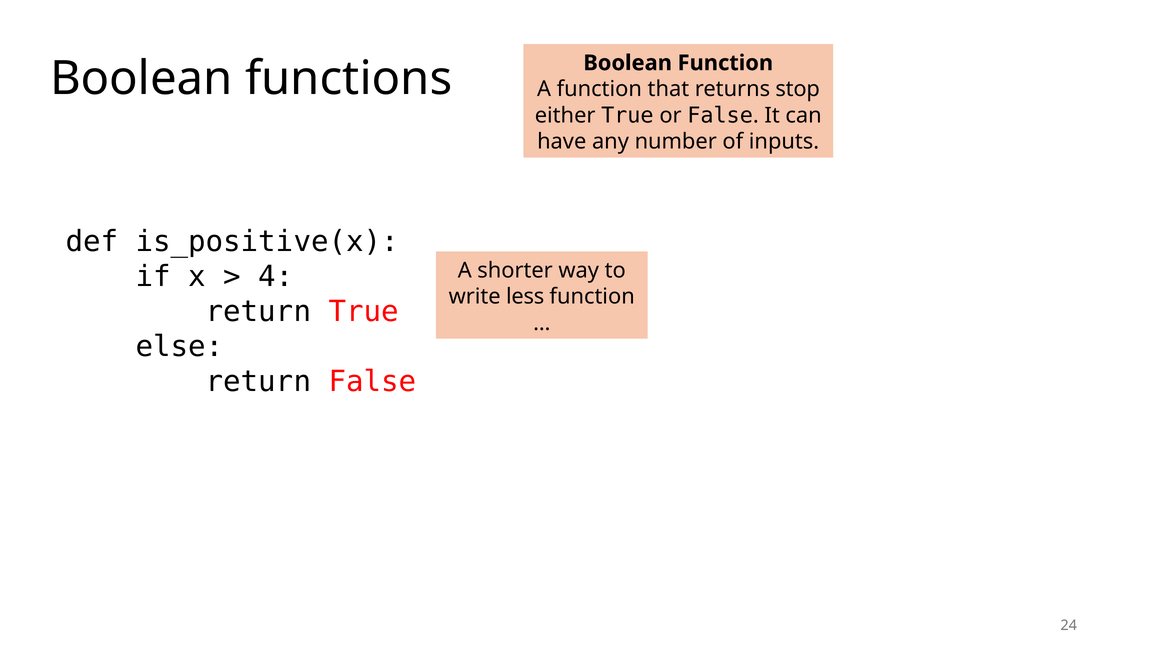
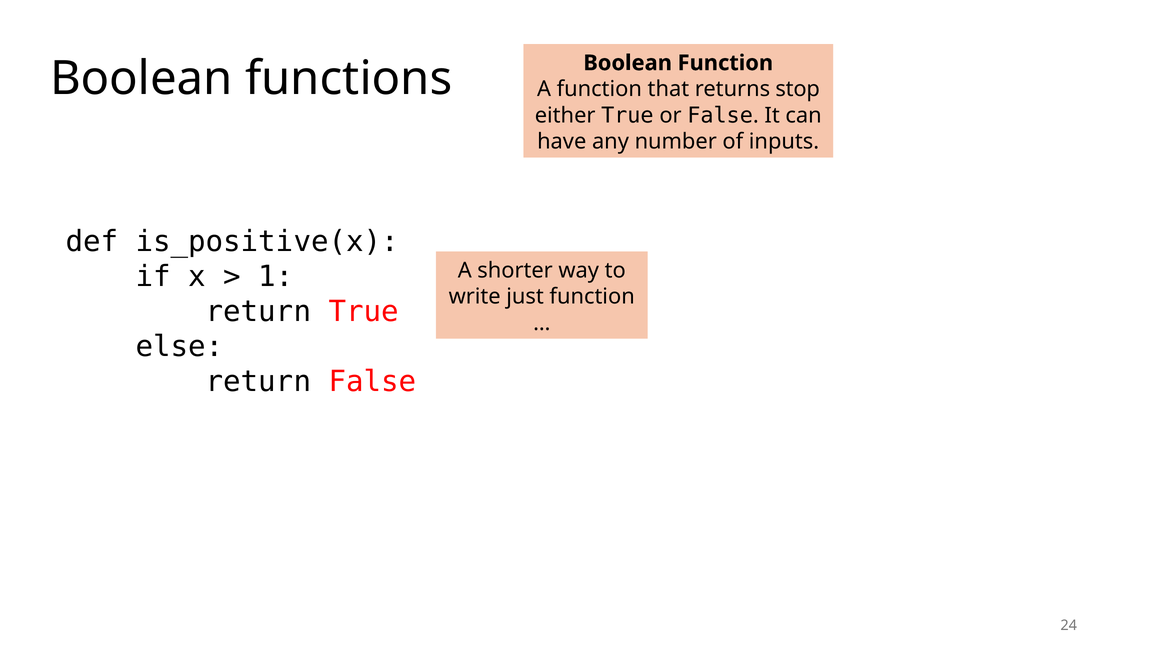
4: 4 -> 1
less: less -> just
